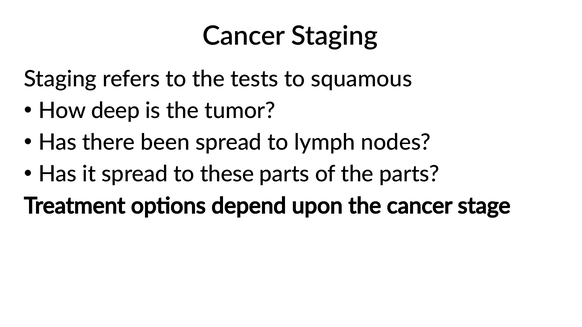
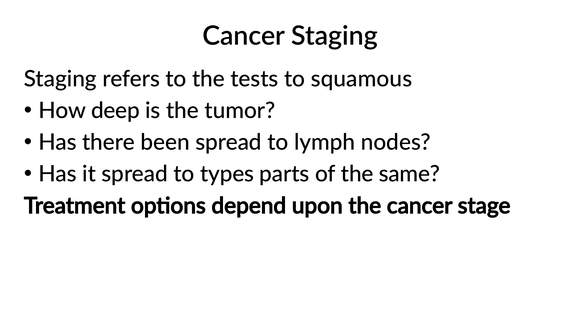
these: these -> types
the parts: parts -> same
